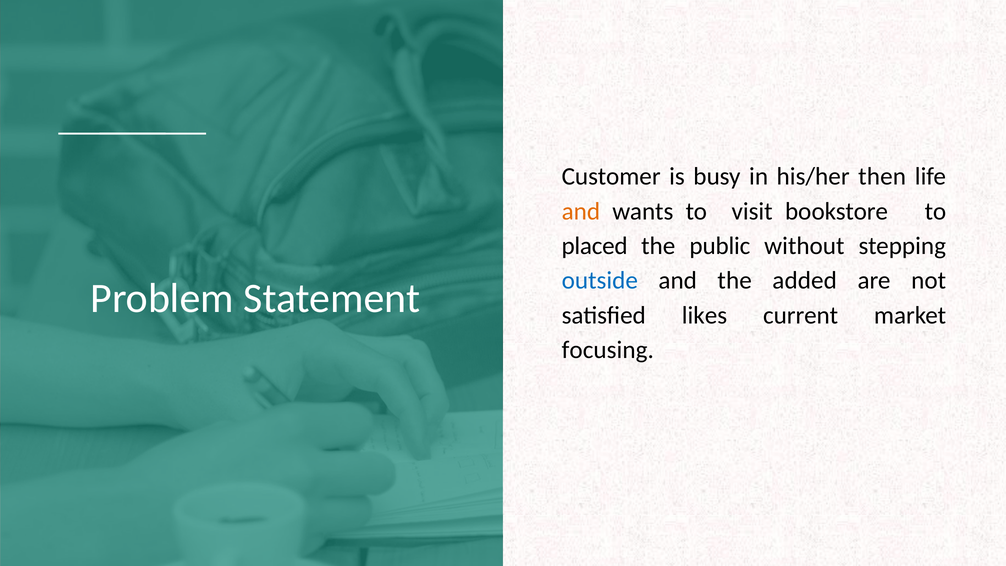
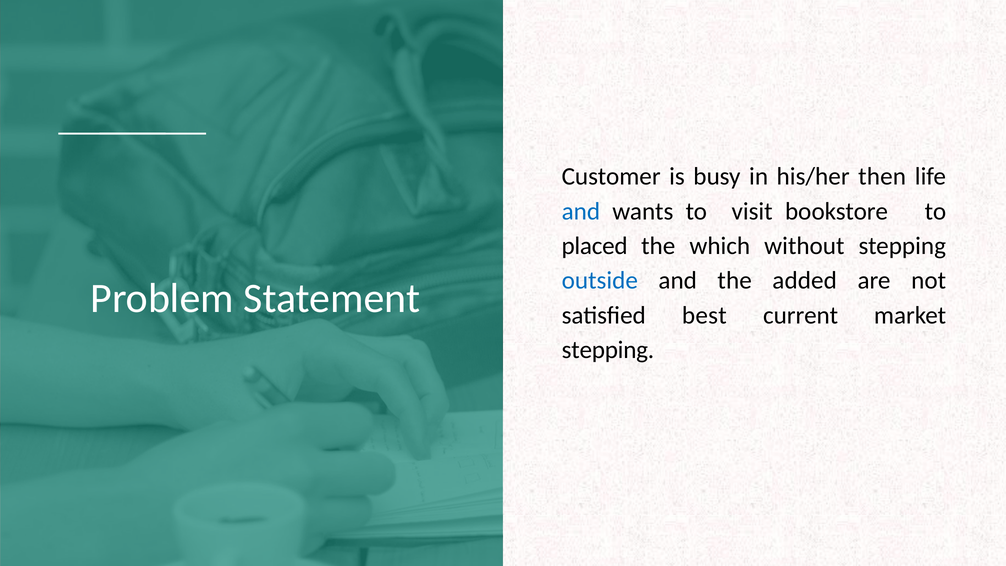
and at (581, 211) colour: orange -> blue
public: public -> which
likes: likes -> best
focusing at (608, 350): focusing -> stepping
